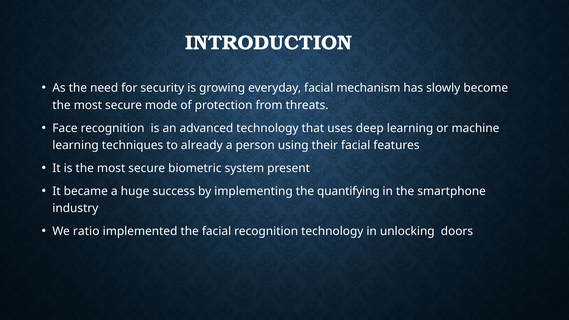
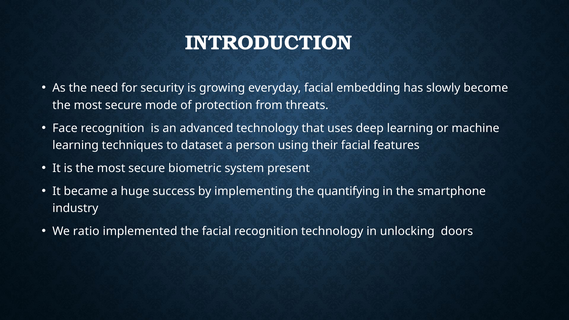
mechanism: mechanism -> embedding
already: already -> dataset
